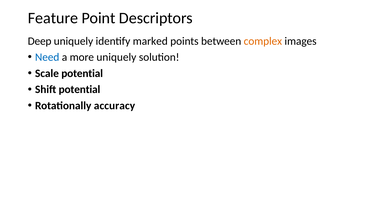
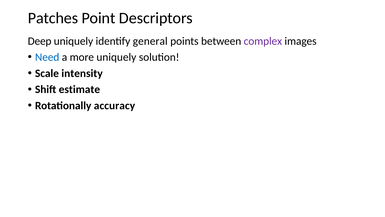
Feature: Feature -> Patches
marked: marked -> general
complex colour: orange -> purple
Scale potential: potential -> intensity
Shift potential: potential -> estimate
